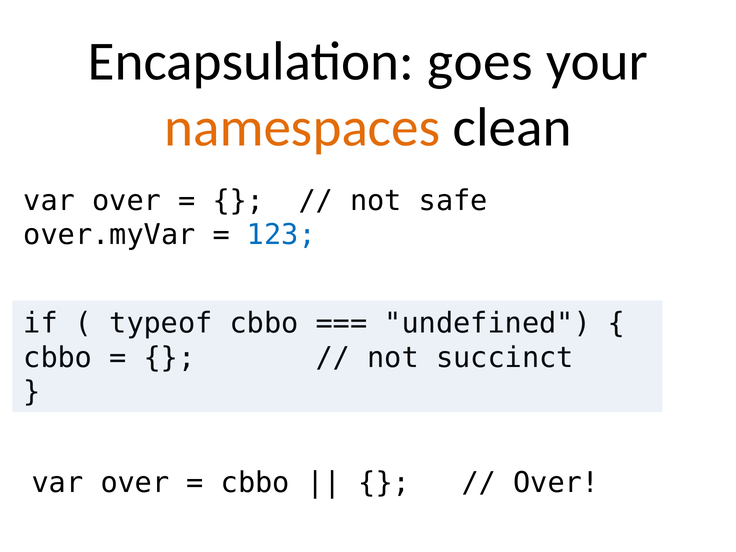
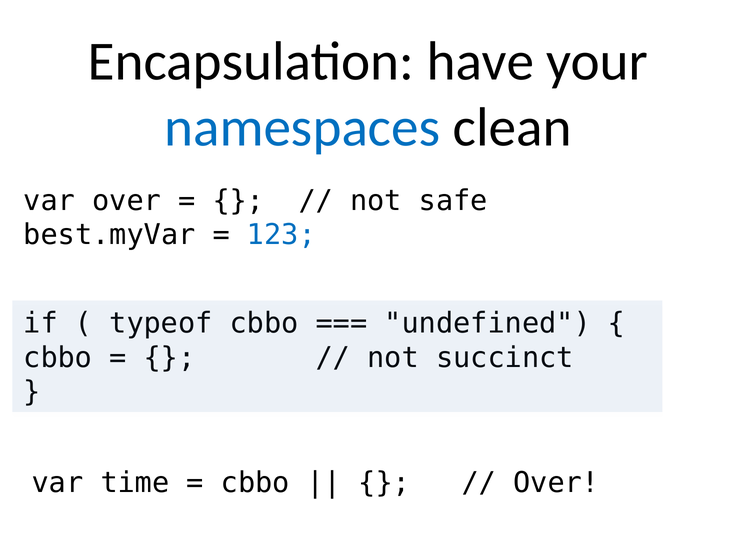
goes: goes -> have
namespaces colour: orange -> blue
over.myVar: over.myVar -> best.myVar
over at (135, 483): over -> time
